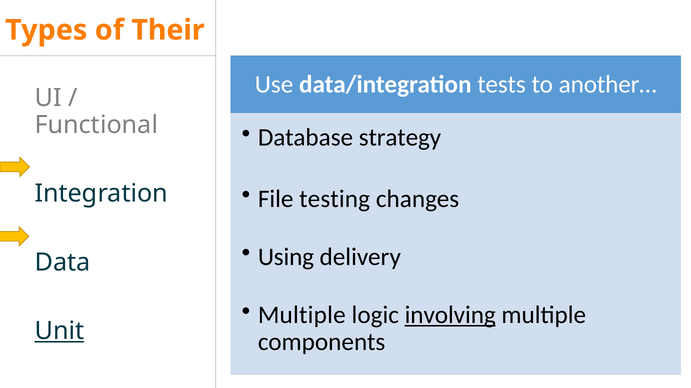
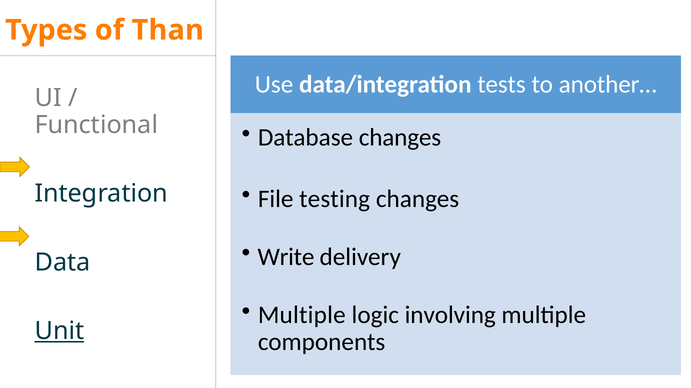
Their: Their -> Than
Database strategy: strategy -> changes
Using: Using -> Write
involving underline: present -> none
